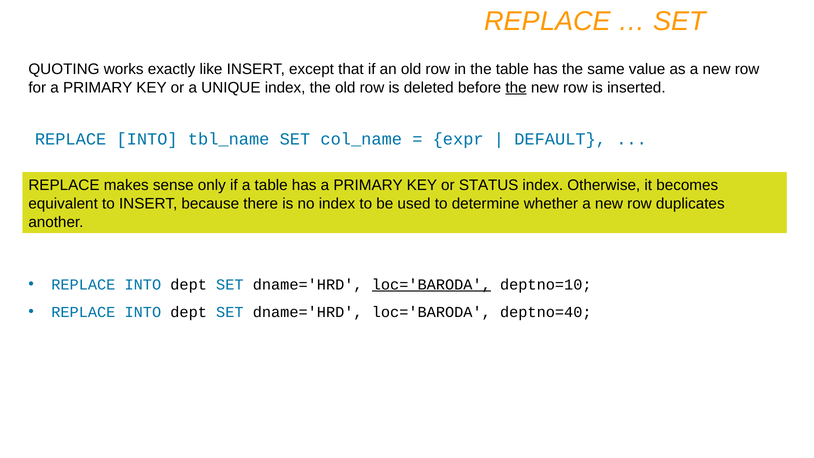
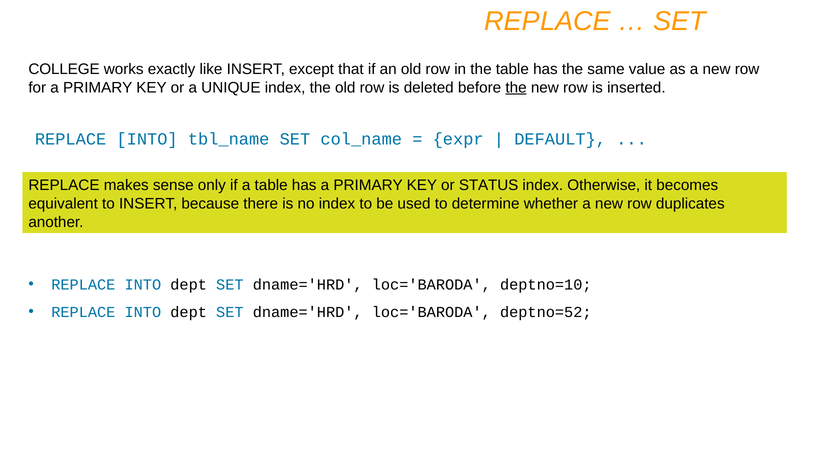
QUOTING: QUOTING -> COLLEGE
loc='BARODA at (431, 284) underline: present -> none
deptno=40: deptno=40 -> deptno=52
